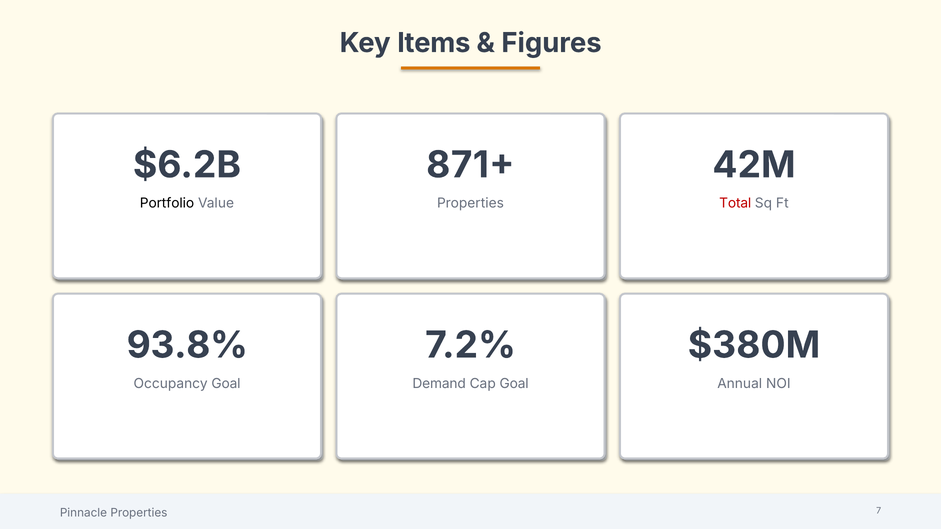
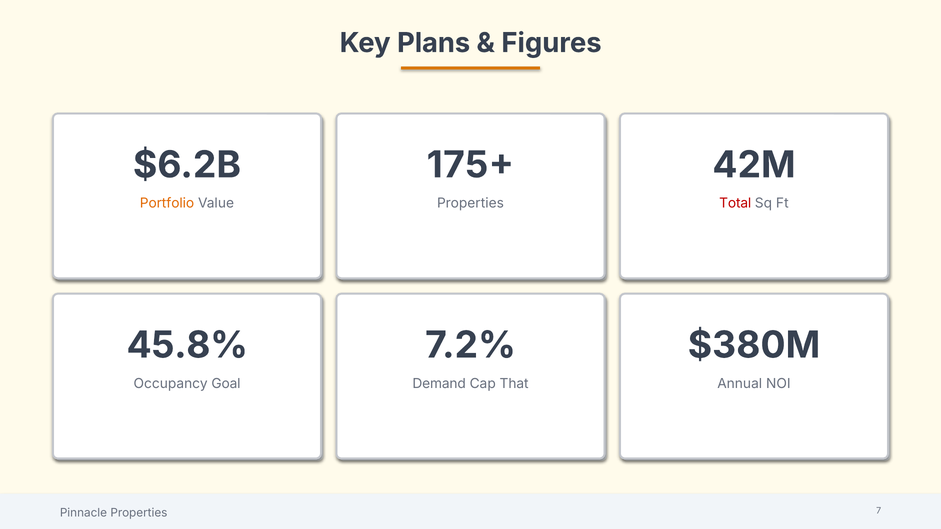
Items: Items -> Plans
871+: 871+ -> 175+
Portfolio colour: black -> orange
93.8%: 93.8% -> 45.8%
Cap Goal: Goal -> That
